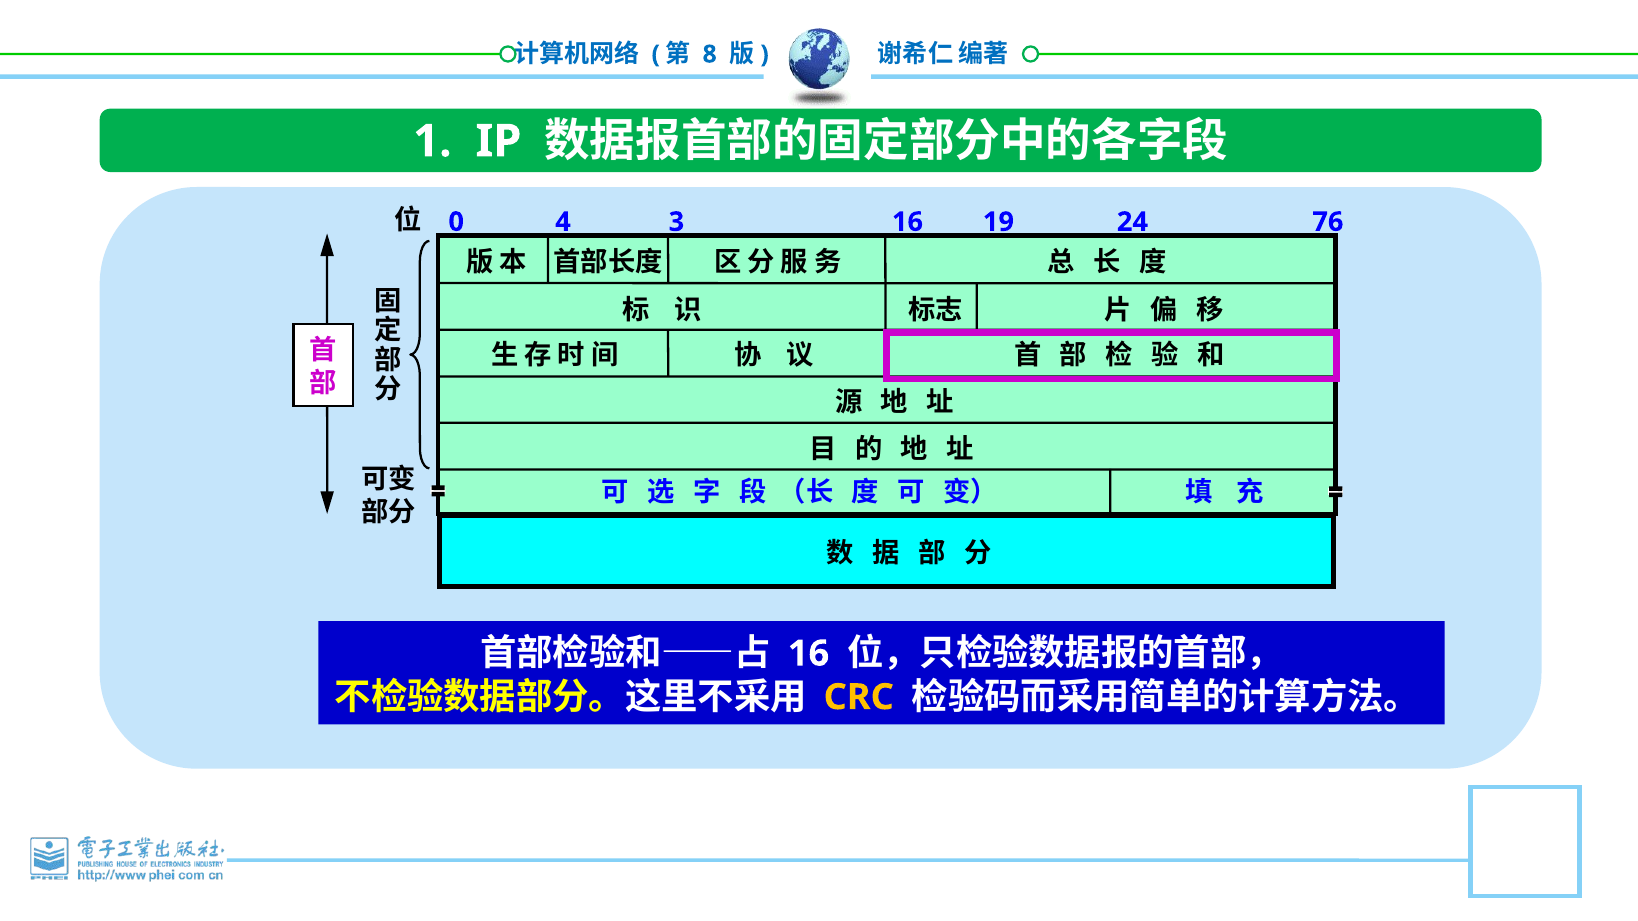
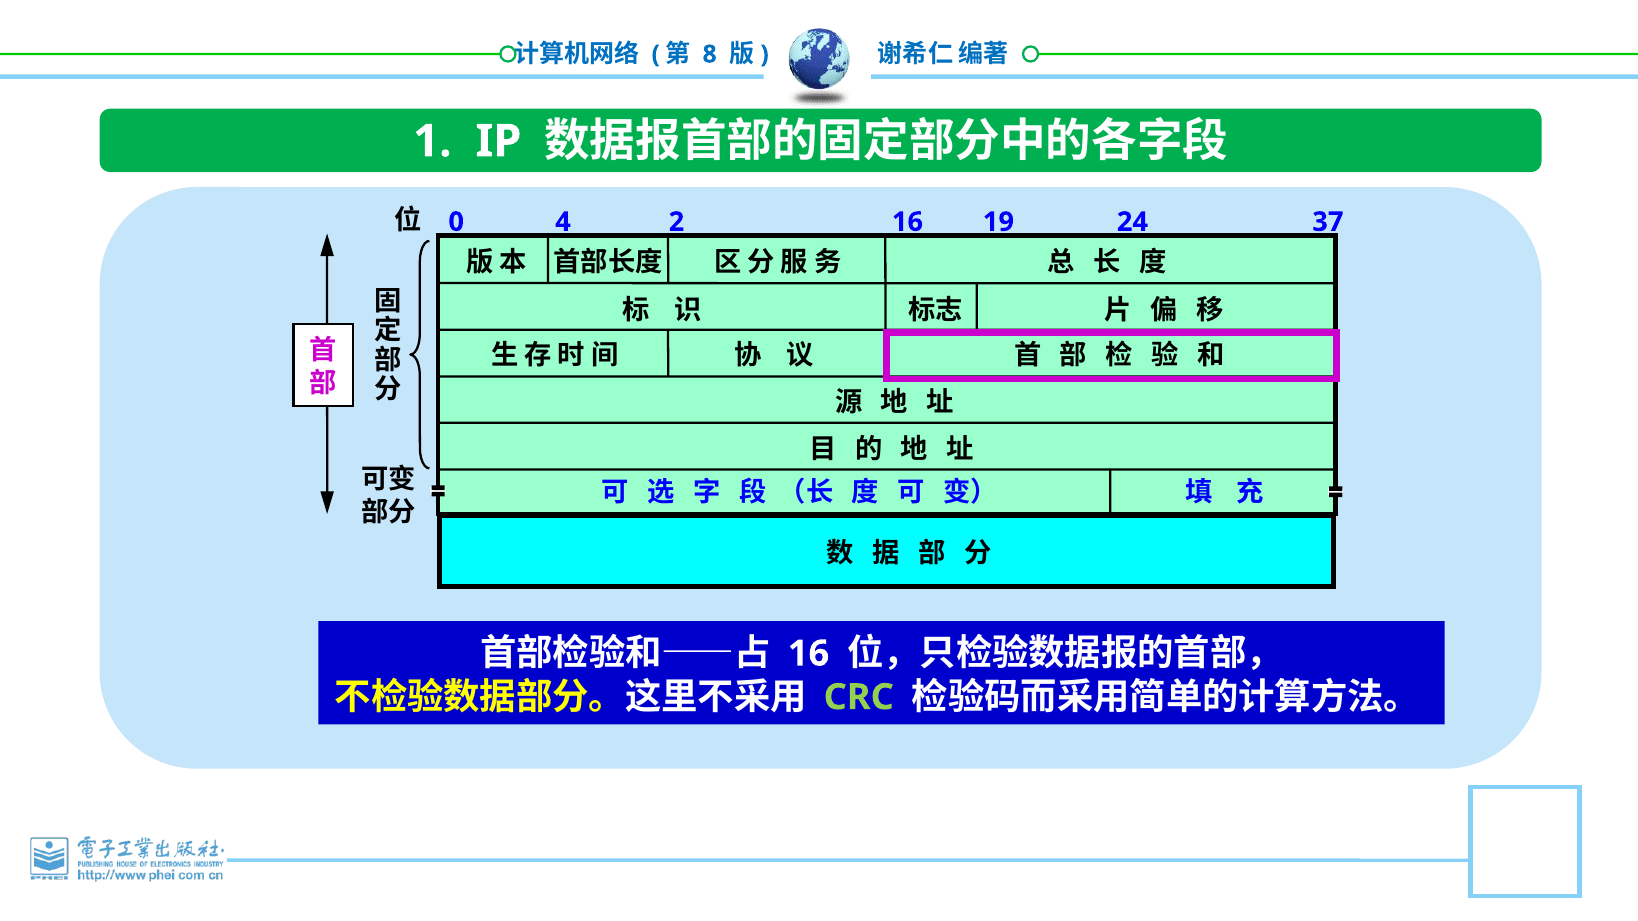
3: 3 -> 2
76: 76 -> 37
CRC colour: yellow -> light green
